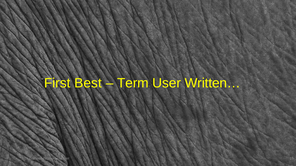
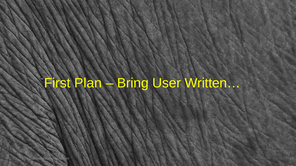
Best: Best -> Plan
Term: Term -> Bring
